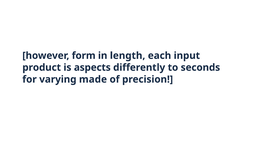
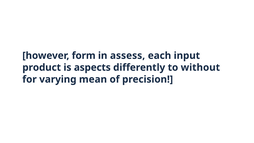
length: length -> assess
seconds: seconds -> without
made: made -> mean
